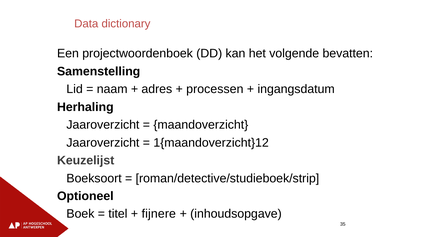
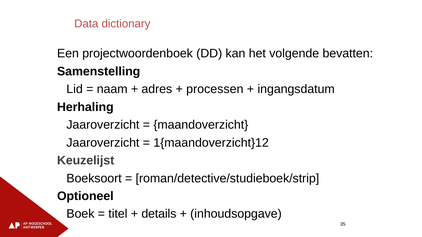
fijnere: fijnere -> details
